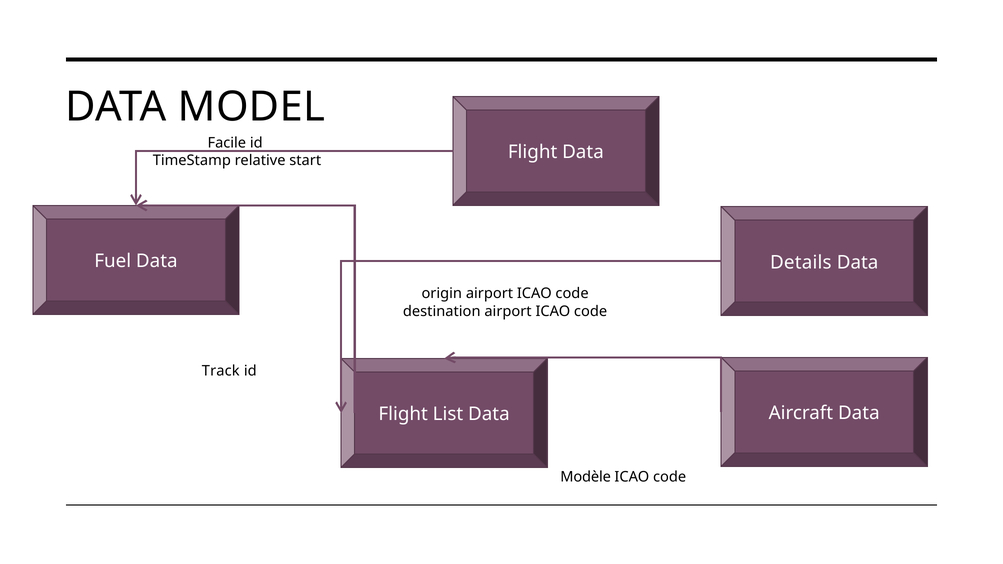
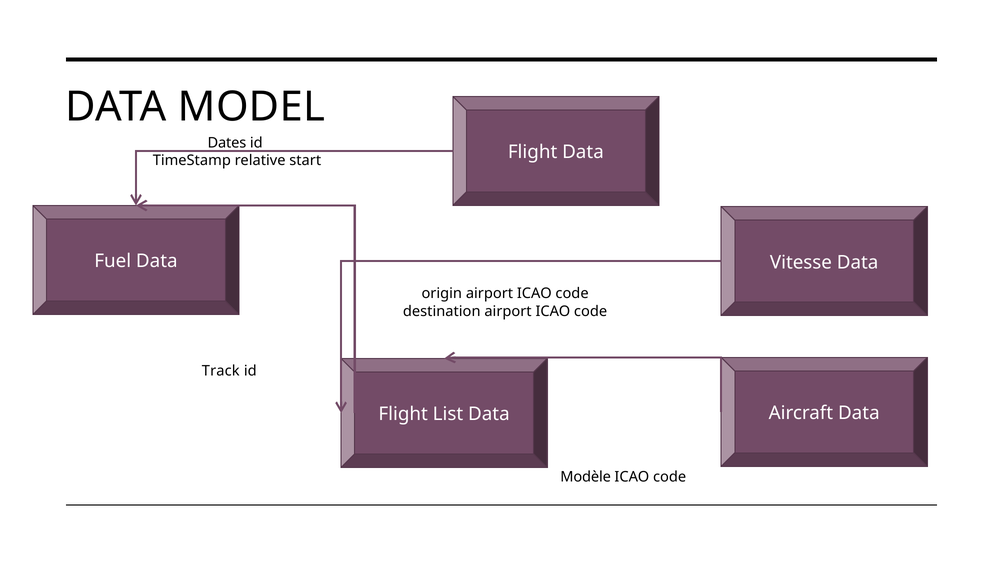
Facile: Facile -> Dates
Details: Details -> Vitesse
